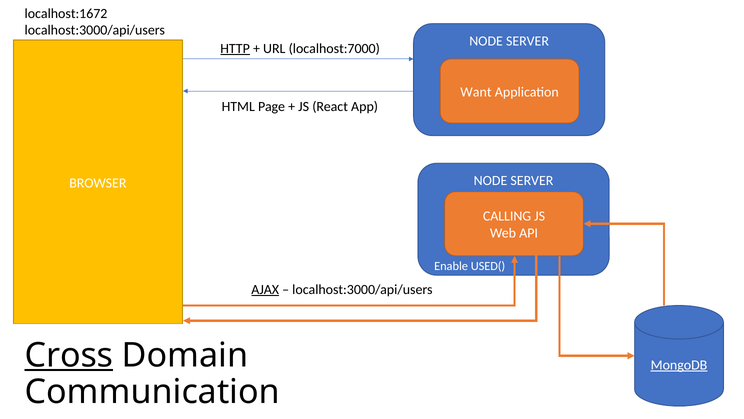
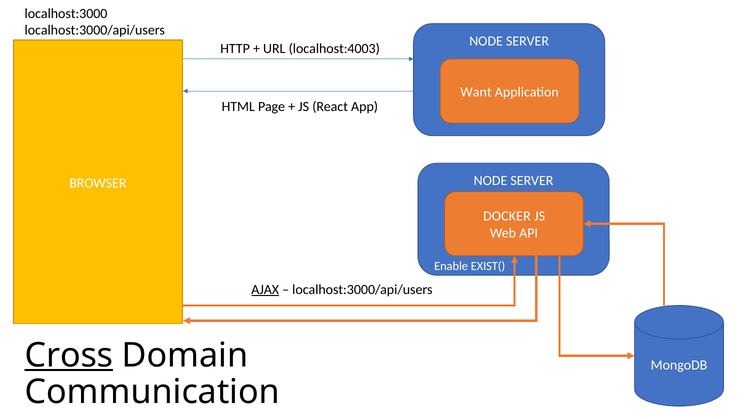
localhost:1672: localhost:1672 -> localhost:3000
HTTP underline: present -> none
localhost:7000: localhost:7000 -> localhost:4003
CALLING: CALLING -> DOCKER
USED(: USED( -> EXIST(
MongoDB underline: present -> none
